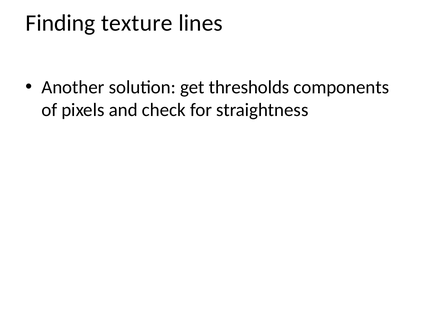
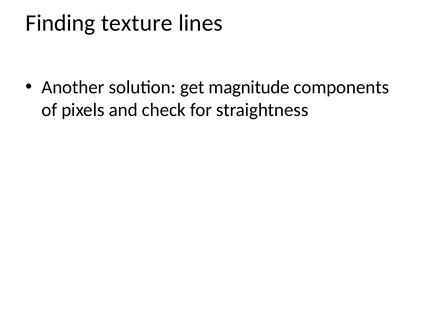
thresholds: thresholds -> magnitude
